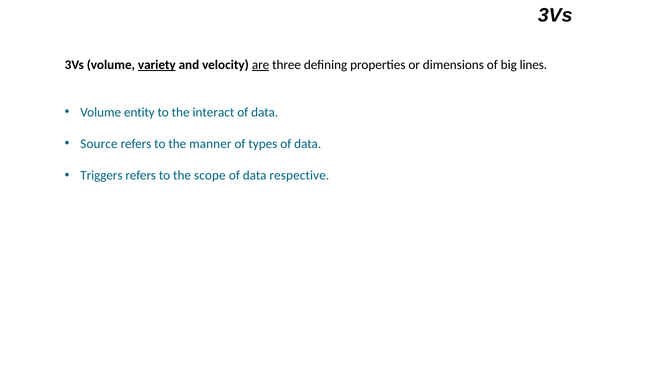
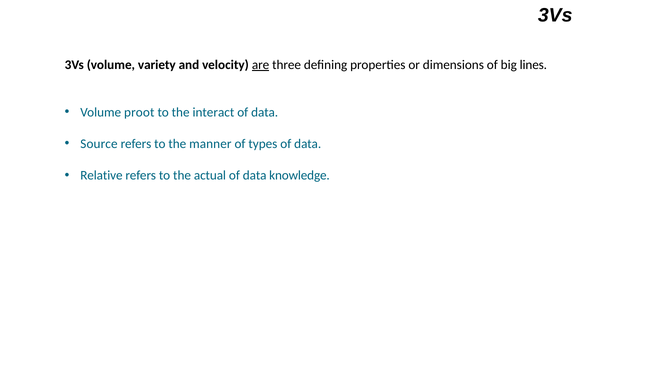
variety underline: present -> none
entity: entity -> proot
Triggers: Triggers -> Relative
scope: scope -> actual
respective: respective -> knowledge
